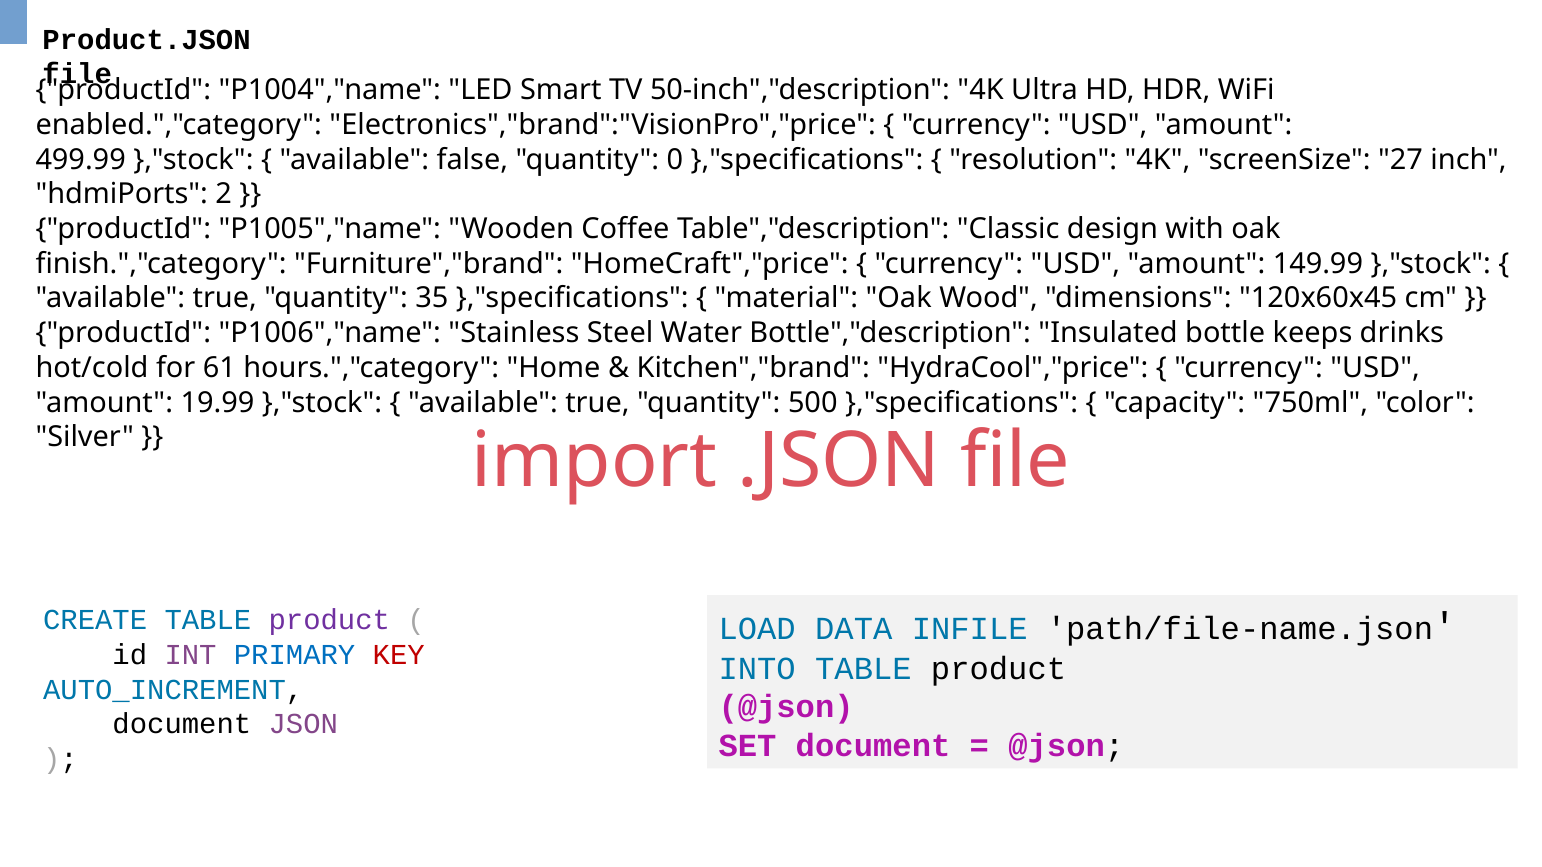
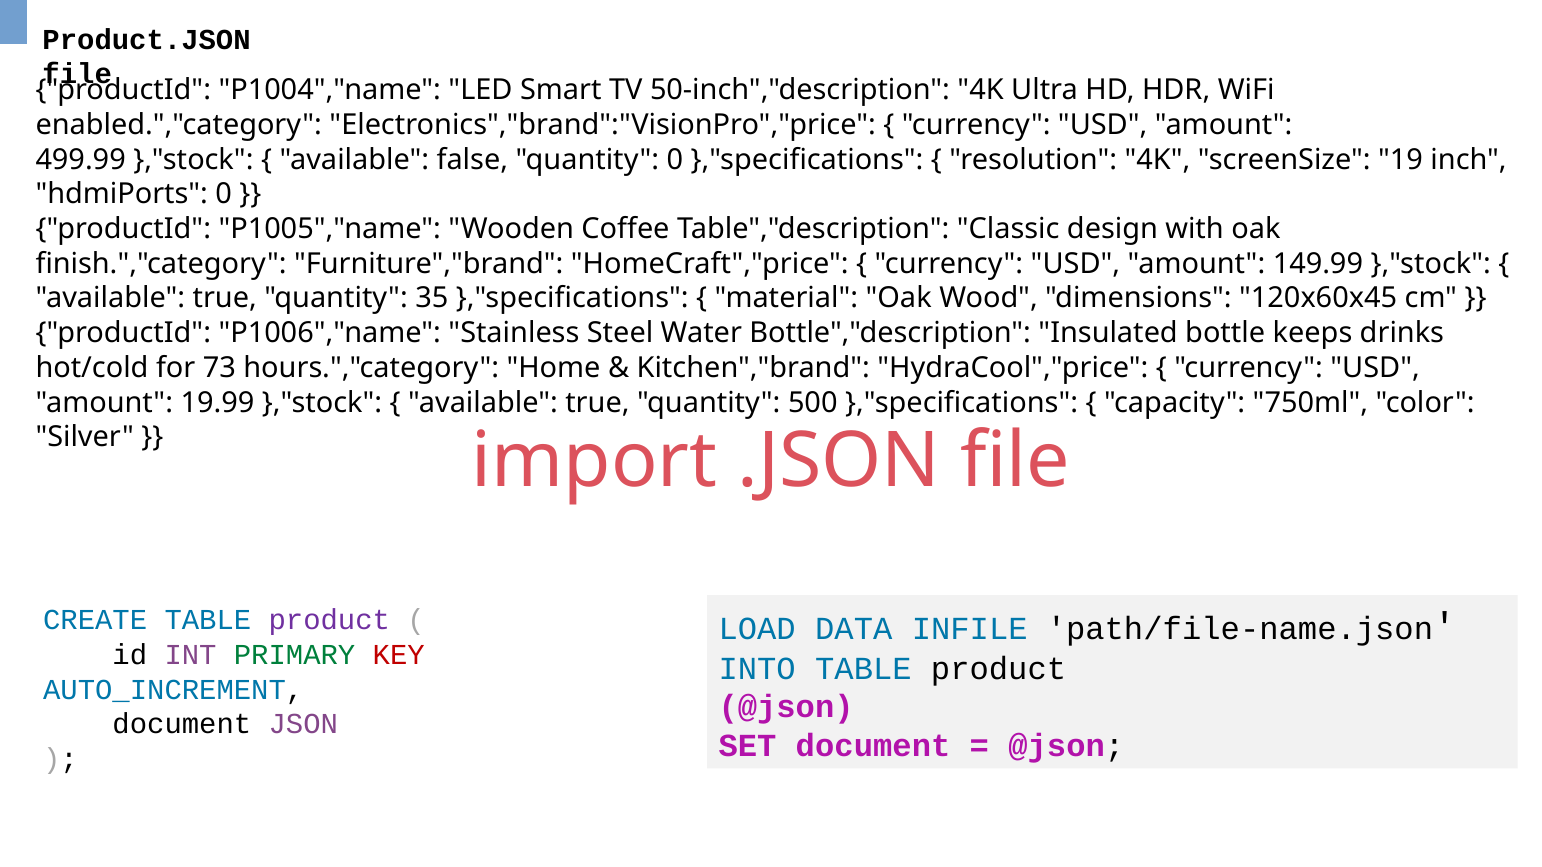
27: 27 -> 19
hdmiPorts 2: 2 -> 0
61: 61 -> 73
PRIMARY colour: blue -> green
